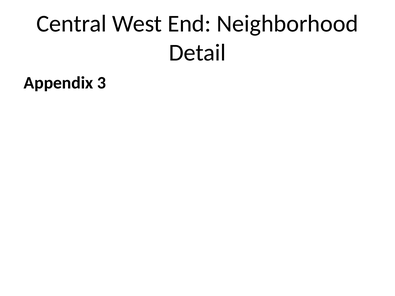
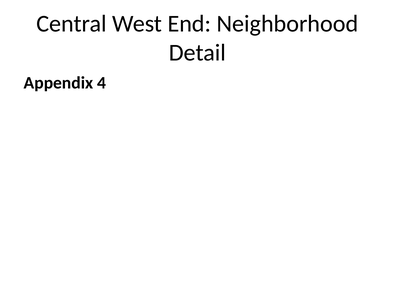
3: 3 -> 4
